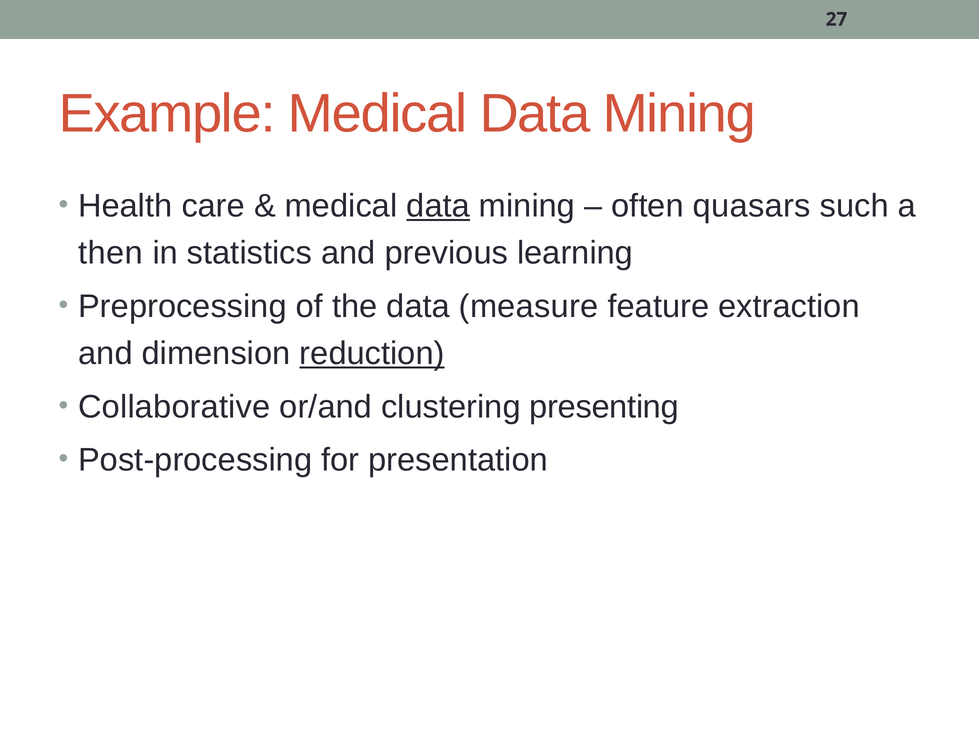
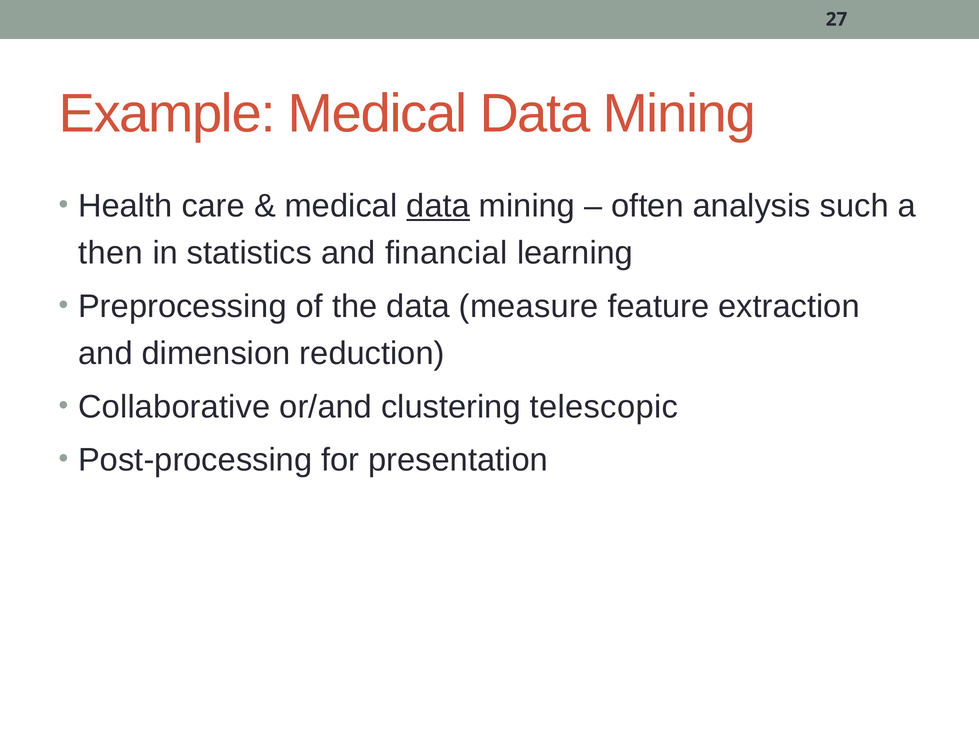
quasars: quasars -> analysis
previous: previous -> financial
reduction underline: present -> none
presenting: presenting -> telescopic
